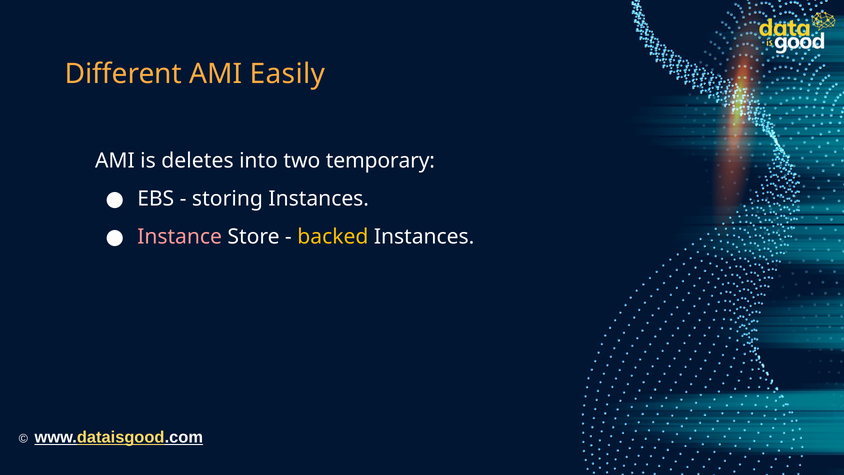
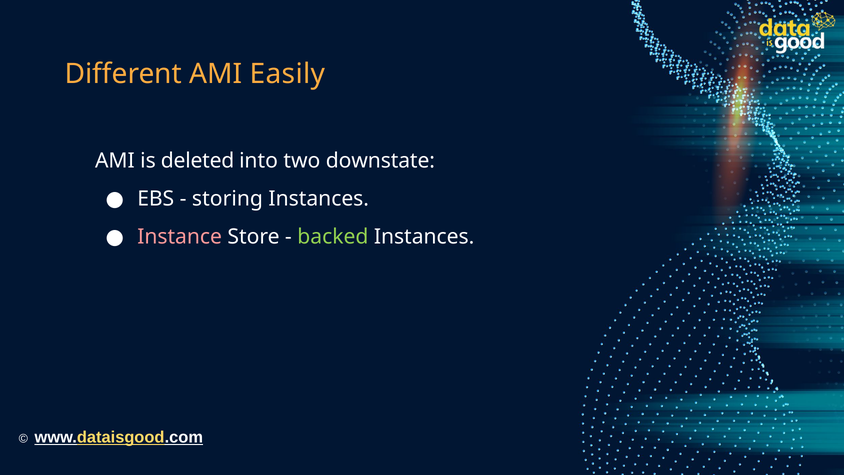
deletes: deletes -> deleted
temporary: temporary -> downstate
backed colour: yellow -> light green
